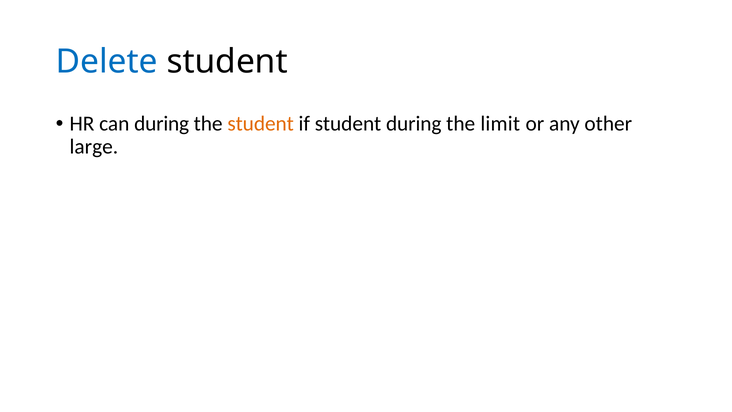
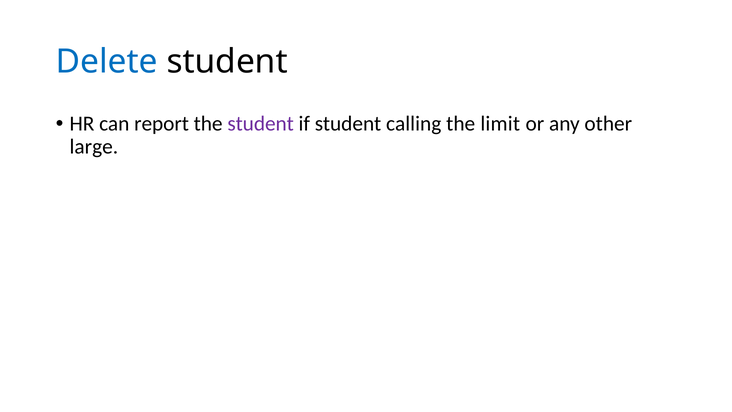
can during: during -> report
student at (261, 124) colour: orange -> purple
student during: during -> calling
